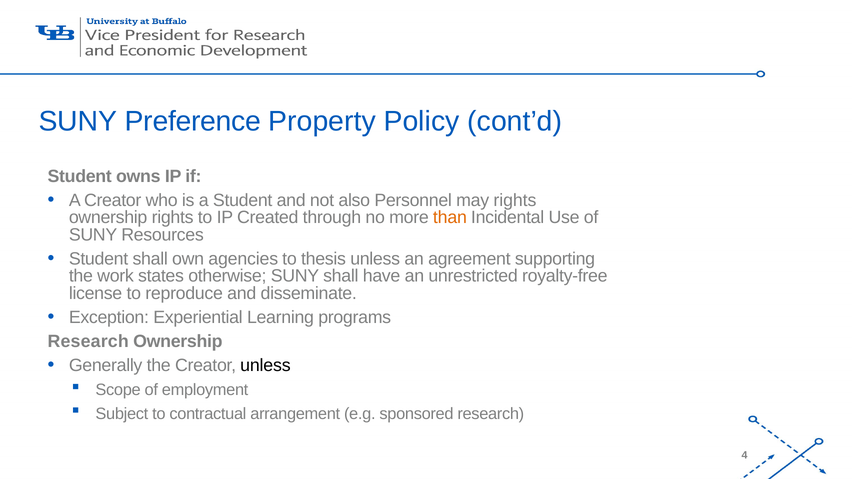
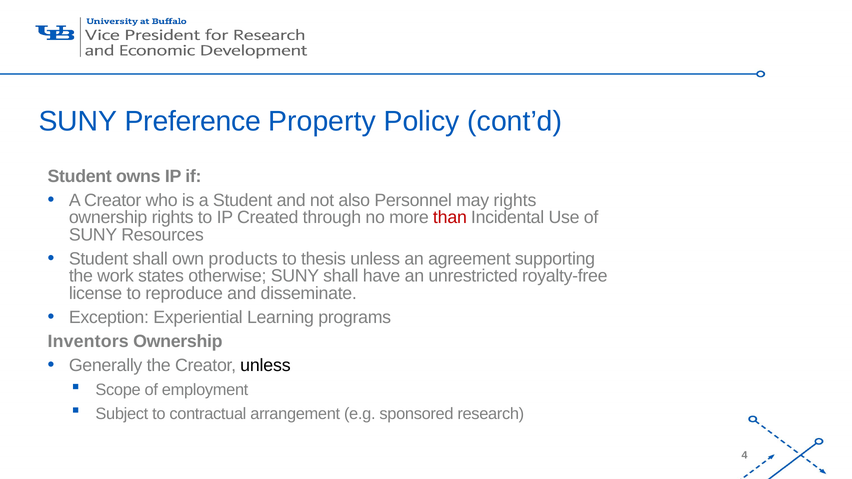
than colour: orange -> red
agencies: agencies -> products
Research at (88, 342): Research -> Inventors
